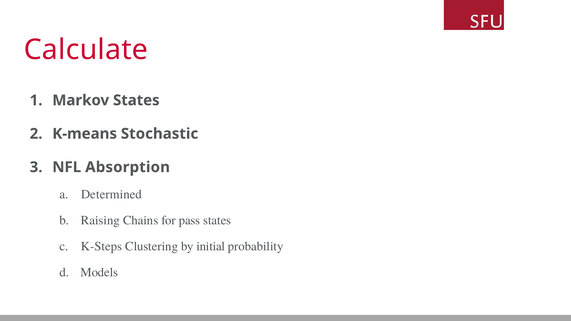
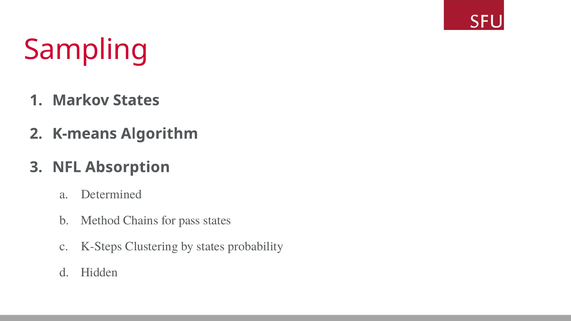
Calculate: Calculate -> Sampling
Stochastic: Stochastic -> Algorithm
Raising: Raising -> Method
by initial: initial -> states
Models: Models -> Hidden
